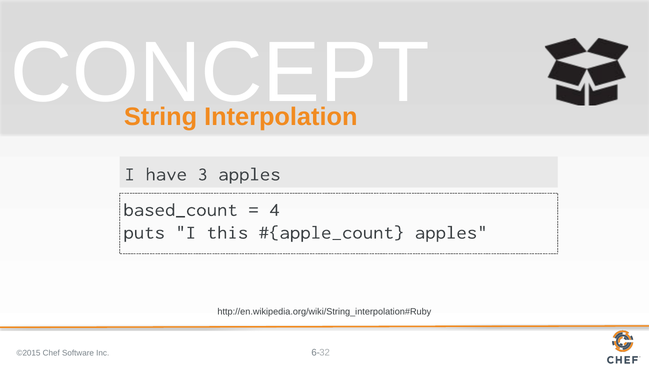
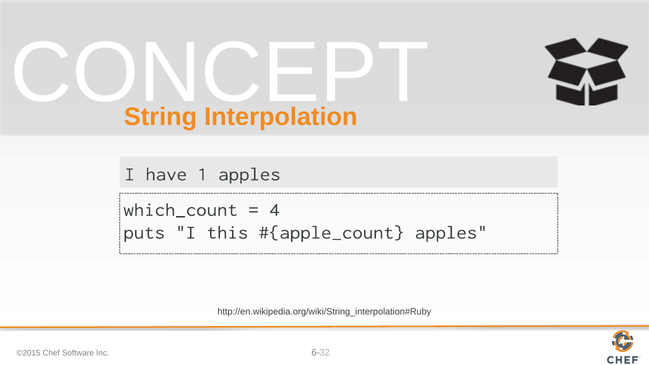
3: 3 -> 1
based_count: based_count -> which_count
